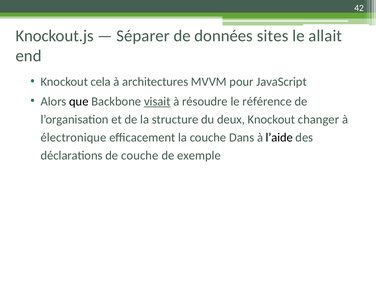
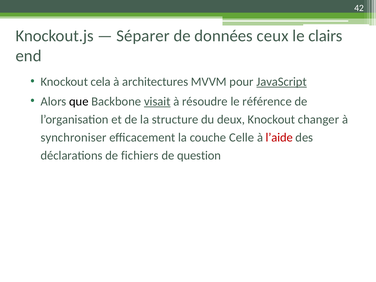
sites: sites -> ceux
allait: allait -> clairs
JavaScript underline: none -> present
électronique: électronique -> synchroniser
Dans: Dans -> Celle
l’aide colour: black -> red
de couche: couche -> fichiers
exemple: exemple -> question
